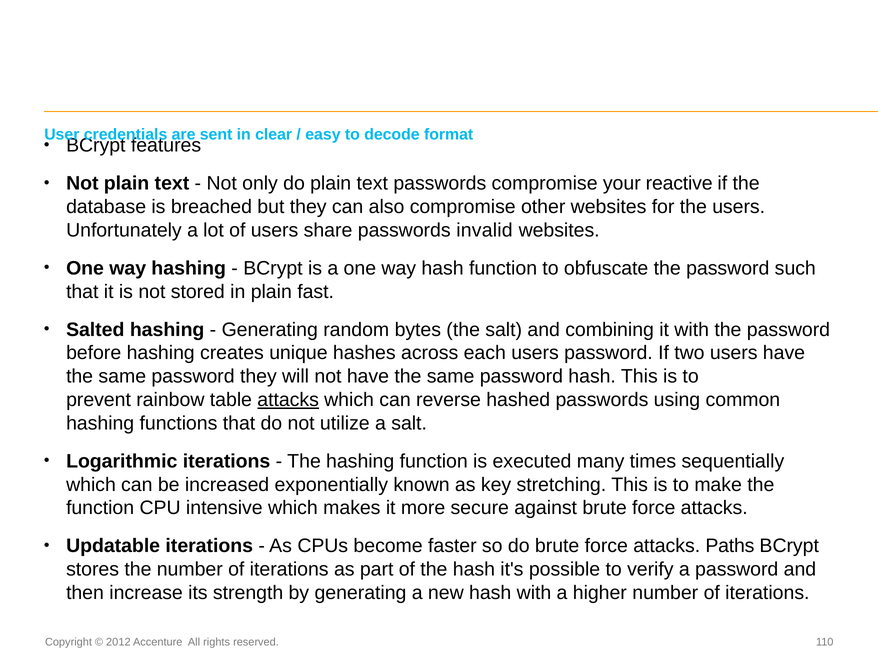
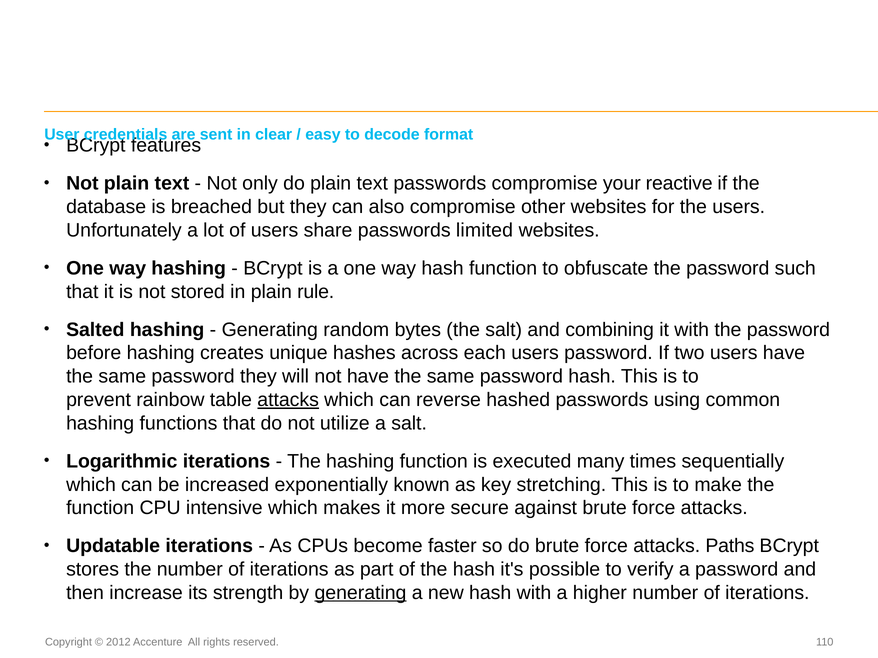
invalid: invalid -> limited
fast: fast -> rule
generating at (360, 593) underline: none -> present
